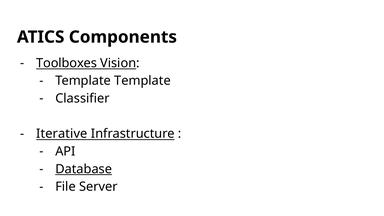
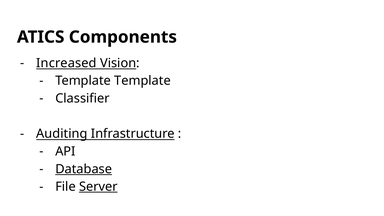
Toolboxes: Toolboxes -> Increased
Iterative: Iterative -> Auditing
Server underline: none -> present
